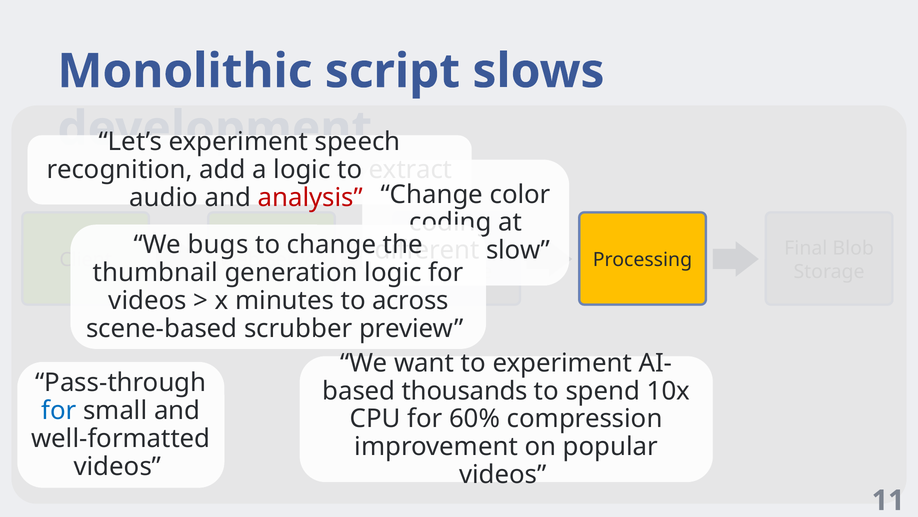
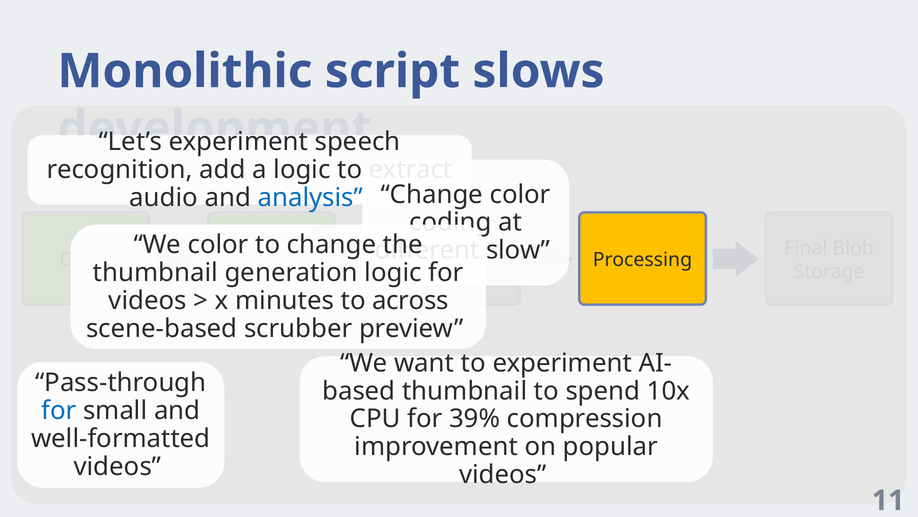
analysis colour: red -> blue
We bugs: bugs -> color
thousands at (465, 391): thousands -> thumbnail
60%: 60% -> 39%
